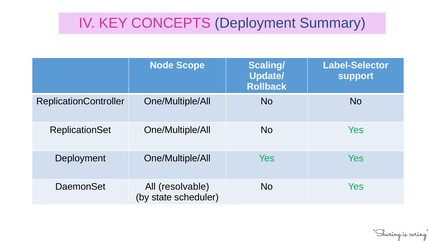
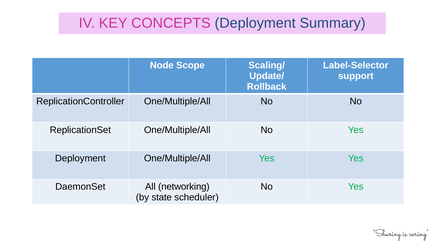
resolvable: resolvable -> networking
